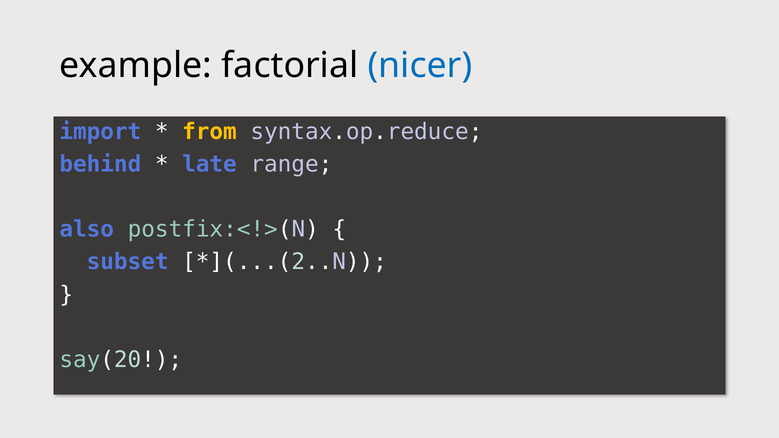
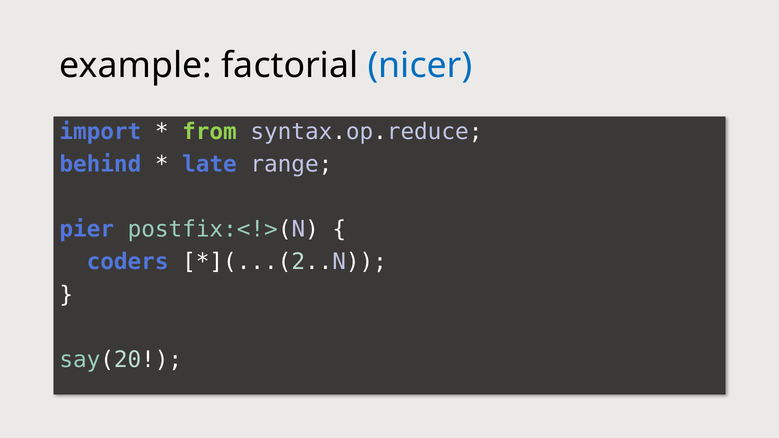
from colour: yellow -> light green
also: also -> pier
subset: subset -> coders
